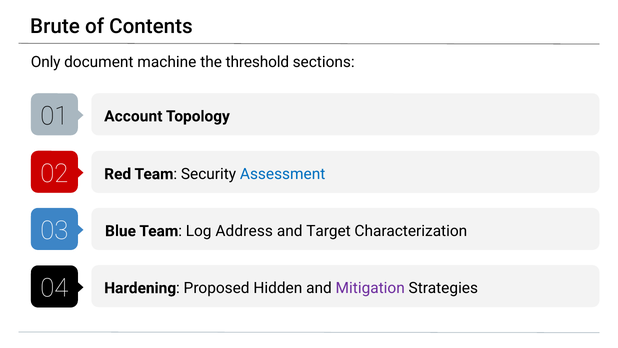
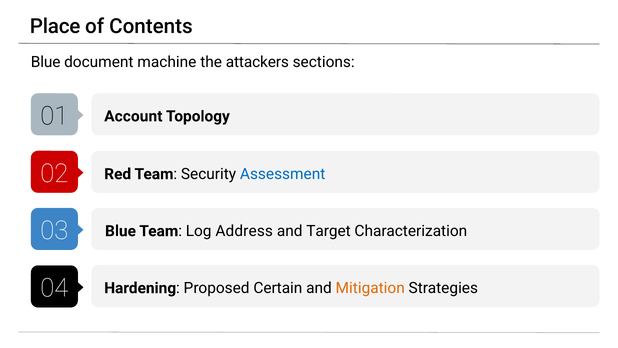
Brute: Brute -> Place
Only at (46, 62): Only -> Blue
threshold: threshold -> attackers
Hidden: Hidden -> Certain
Mitigation colour: purple -> orange
